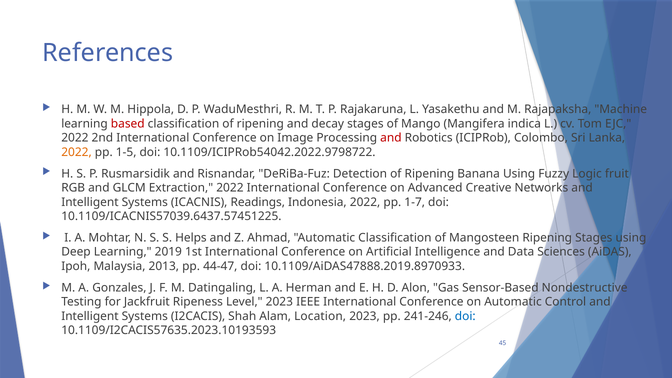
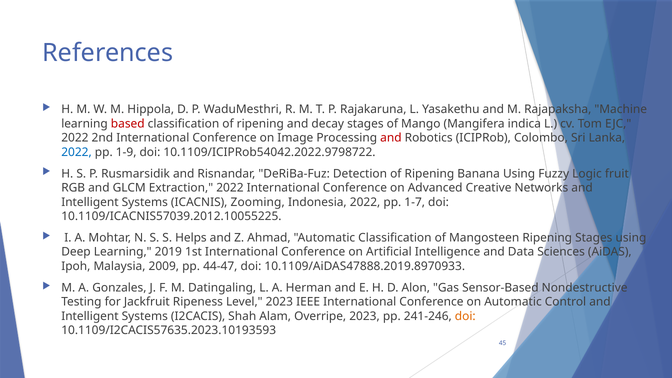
2022 at (76, 152) colour: orange -> blue
1-5: 1-5 -> 1-9
Readings: Readings -> Zooming
10.1109/ICACNIS57039.6437.57451225: 10.1109/ICACNIS57039.6437.57451225 -> 10.1109/ICACNIS57039.2012.10055225
2013: 2013 -> 2009
Location: Location -> Overripe
doi at (465, 316) colour: blue -> orange
